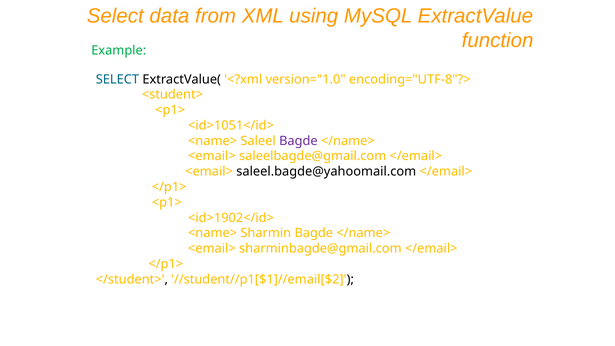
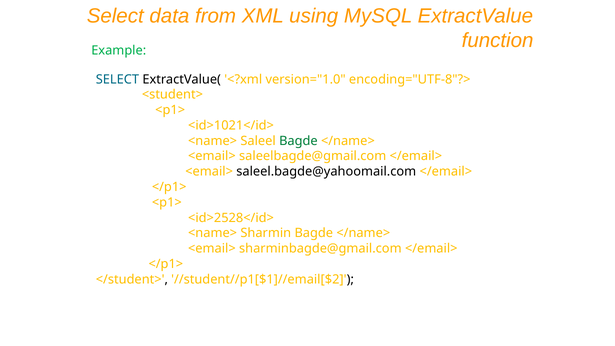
<id>1051</id>: <id>1051</id> -> <id>1021</id>
Bagde at (298, 141) colour: purple -> green
<id>1902</id>: <id>1902</id> -> <id>2528</id>
